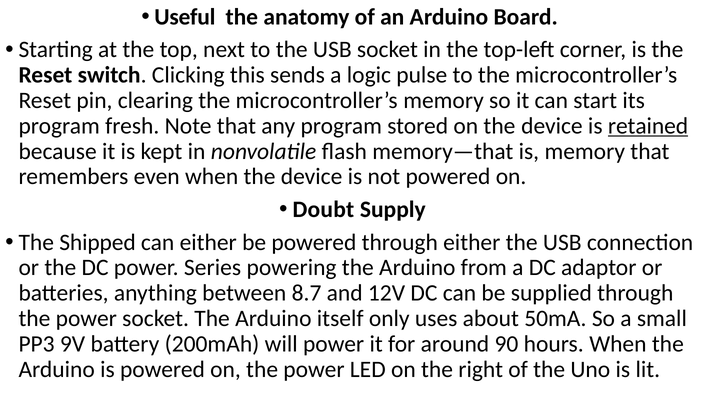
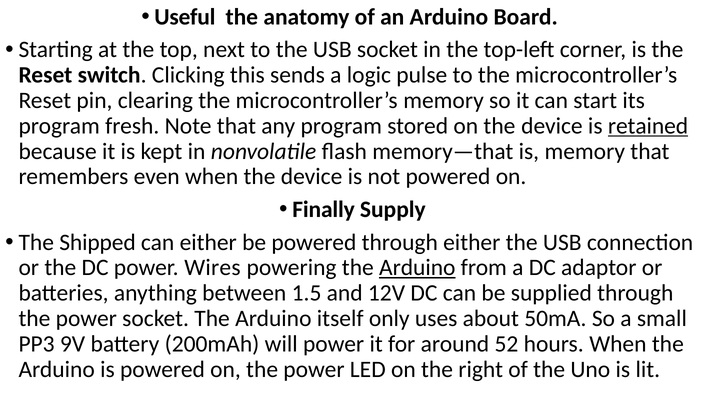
Doubt: Doubt -> Finally
Series: Series -> Wires
Arduino at (417, 267) underline: none -> present
8.7: 8.7 -> 1.5
90: 90 -> 52
